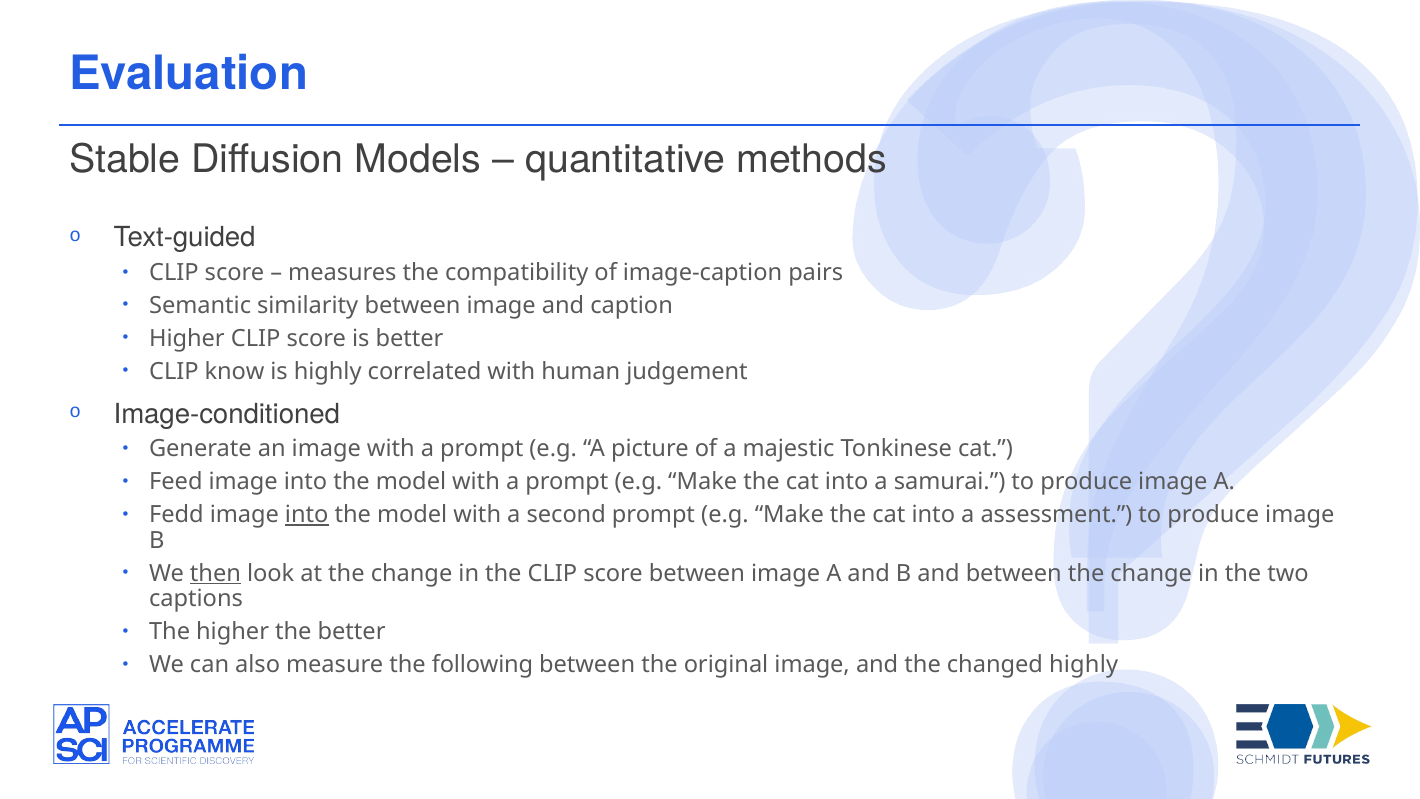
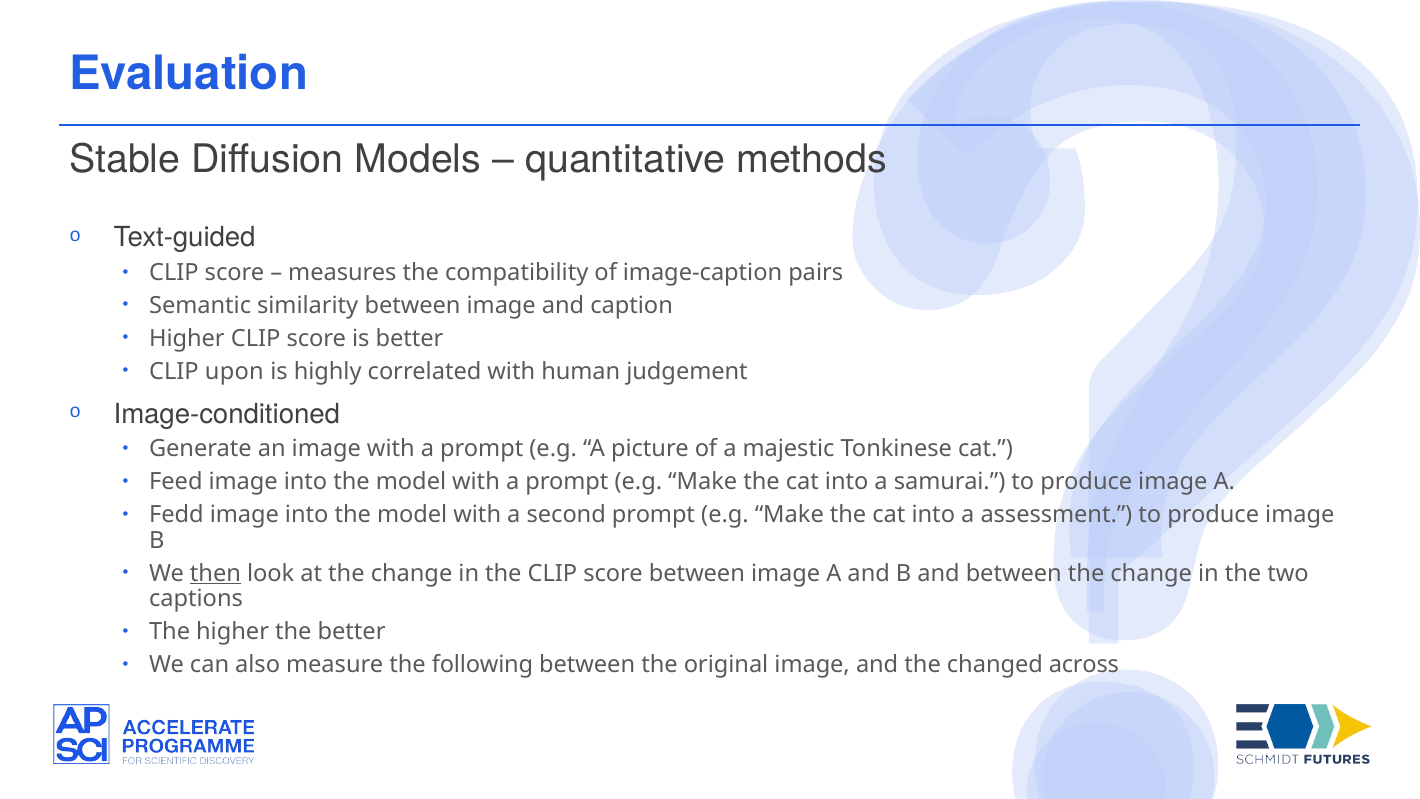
know: know -> upon
into at (307, 515) underline: present -> none
changed highly: highly -> across
